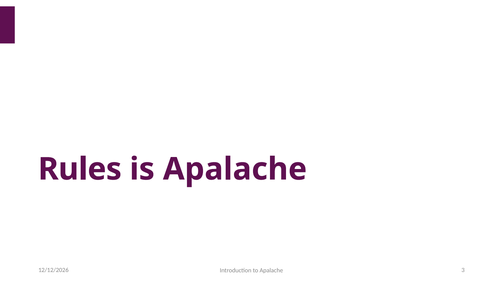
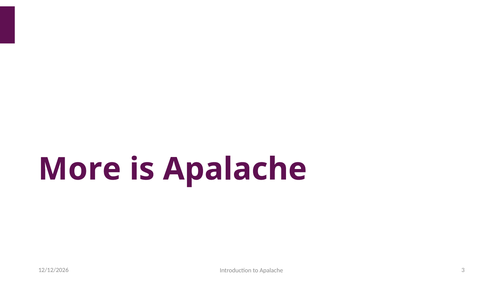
Rules: Rules -> More
